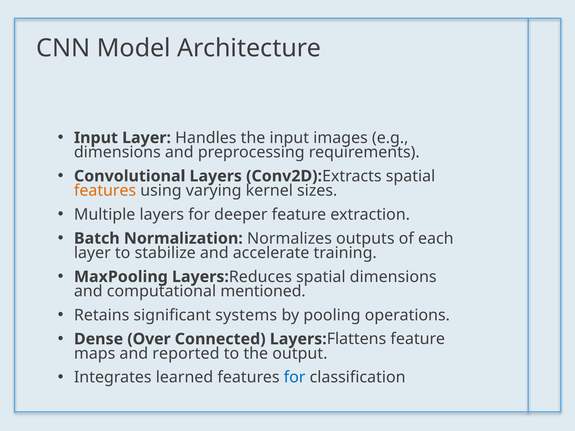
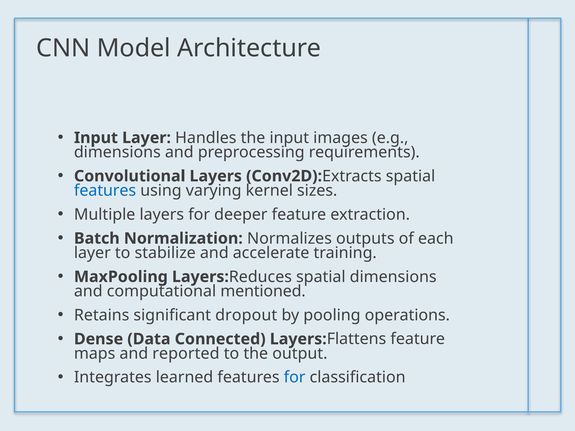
features at (105, 191) colour: orange -> blue
systems: systems -> dropout
Over: Over -> Data
